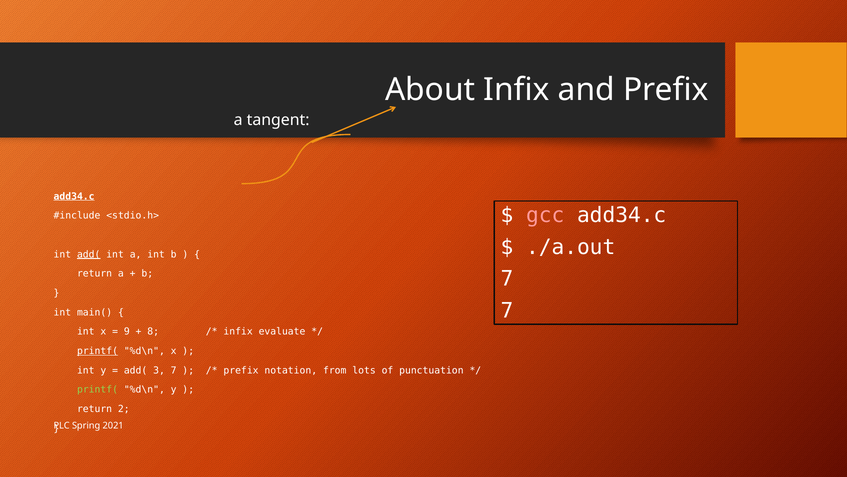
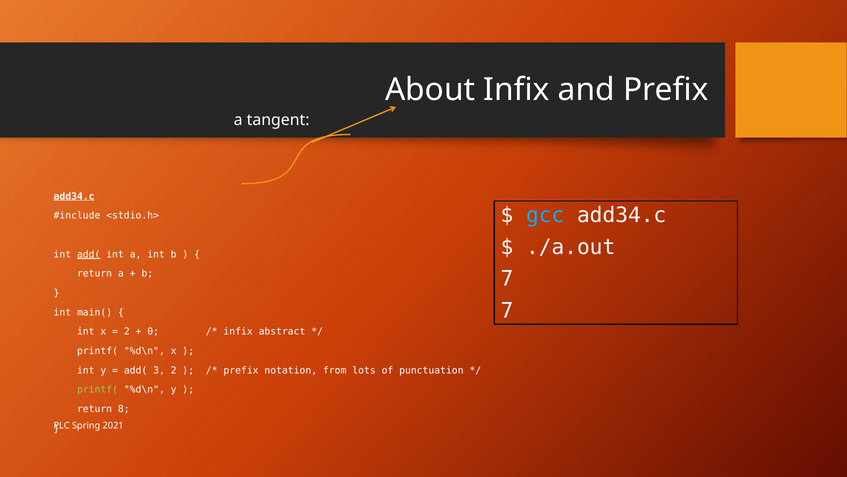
gcc colour: pink -> light blue
9 at (127, 331): 9 -> 2
8: 8 -> 0
evaluate: evaluate -> abstract
printf( at (97, 351) underline: present -> none
3 7: 7 -> 2
2: 2 -> 8
